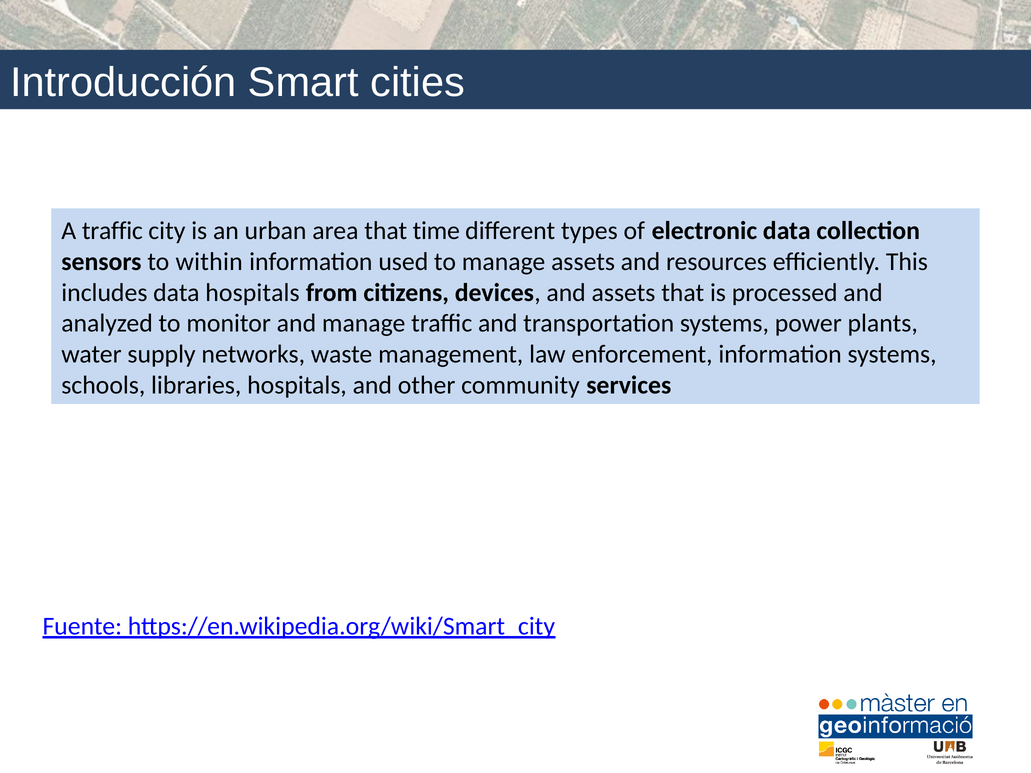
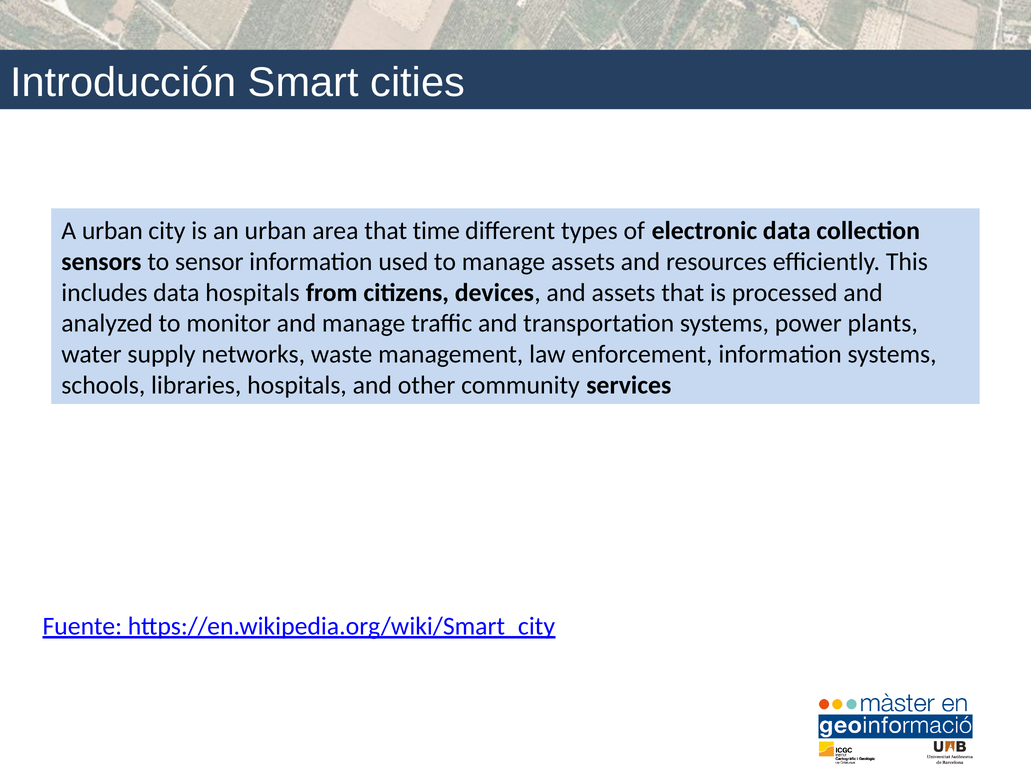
A traffic: traffic -> urban
within: within -> sensor
